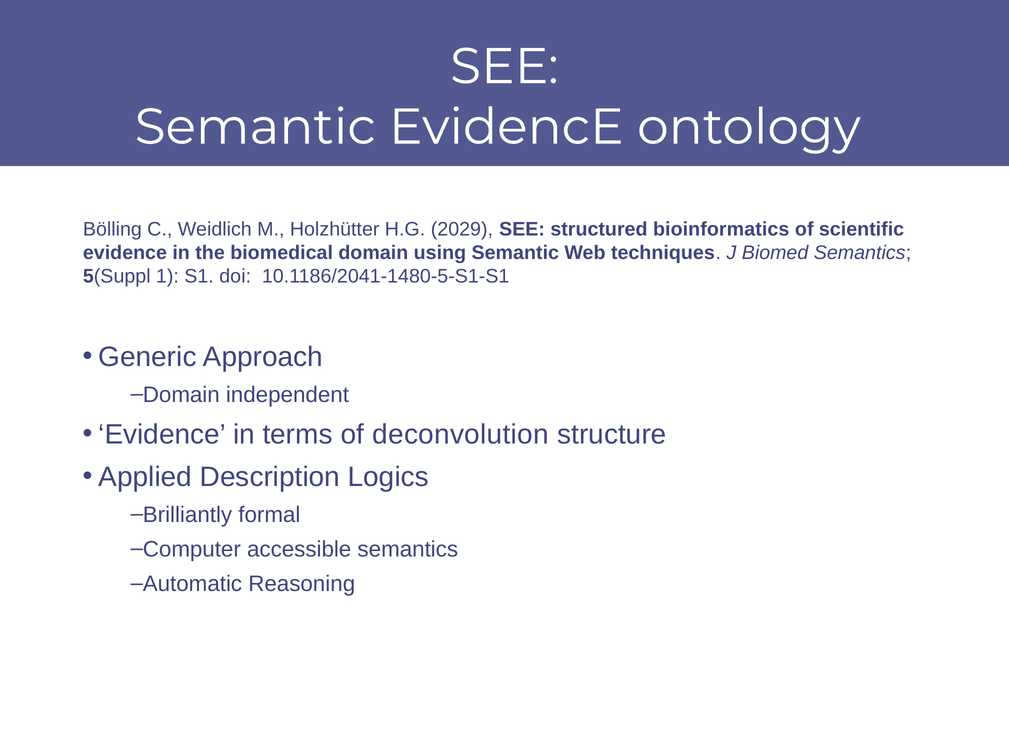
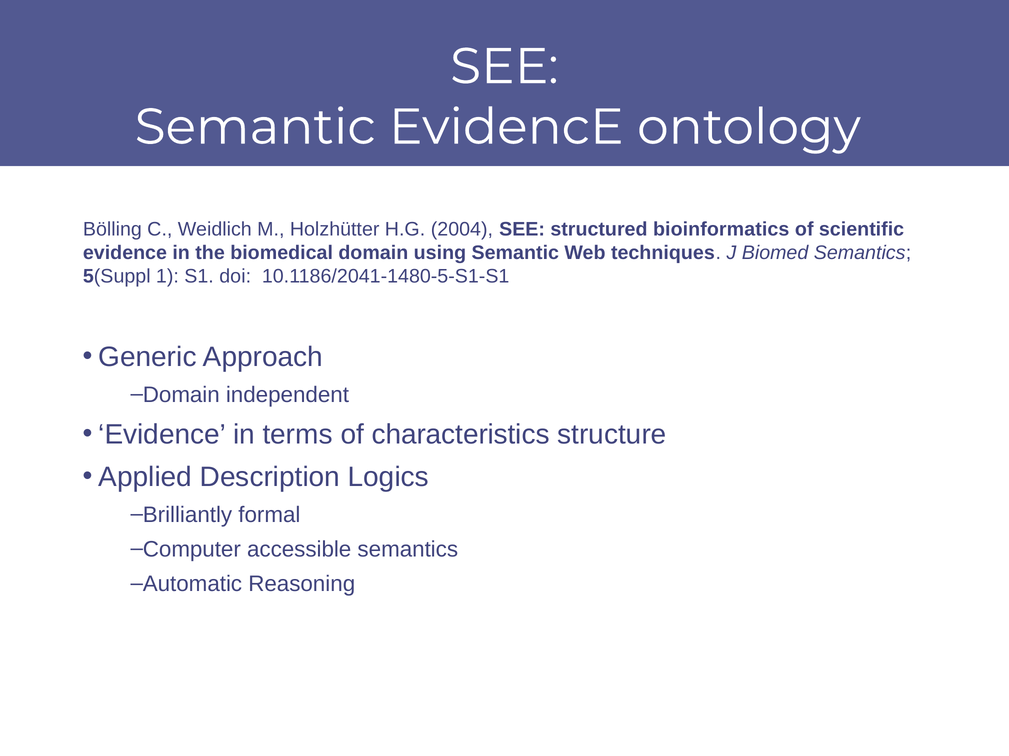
2029: 2029 -> 2004
deconvolution: deconvolution -> characteristics
